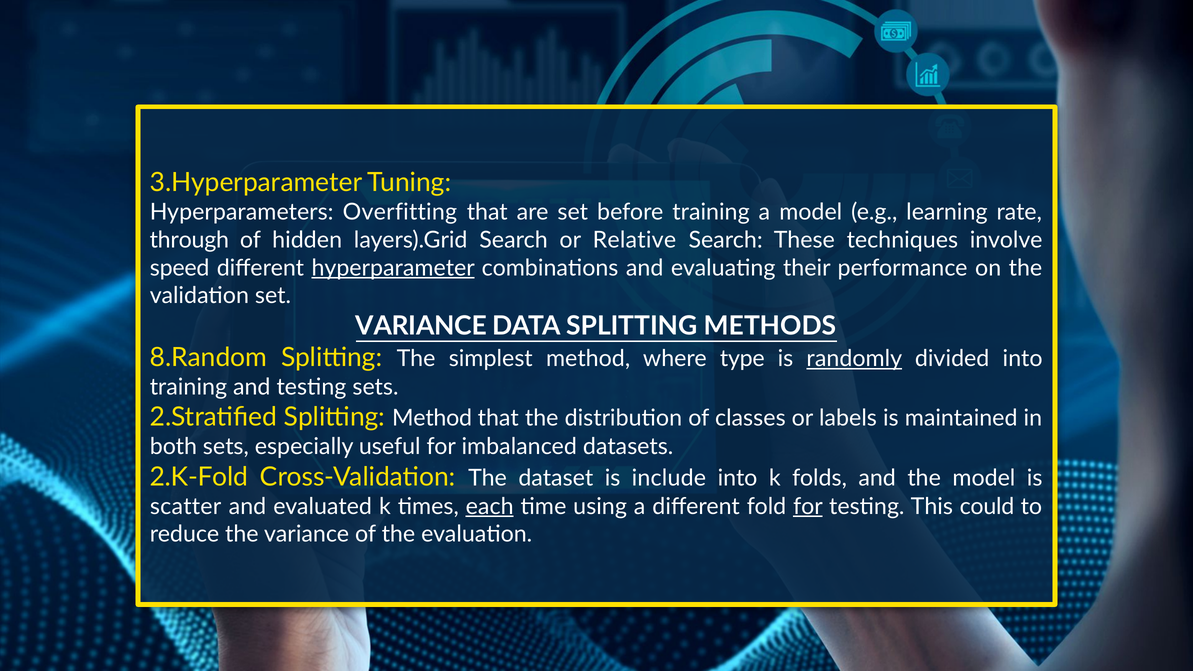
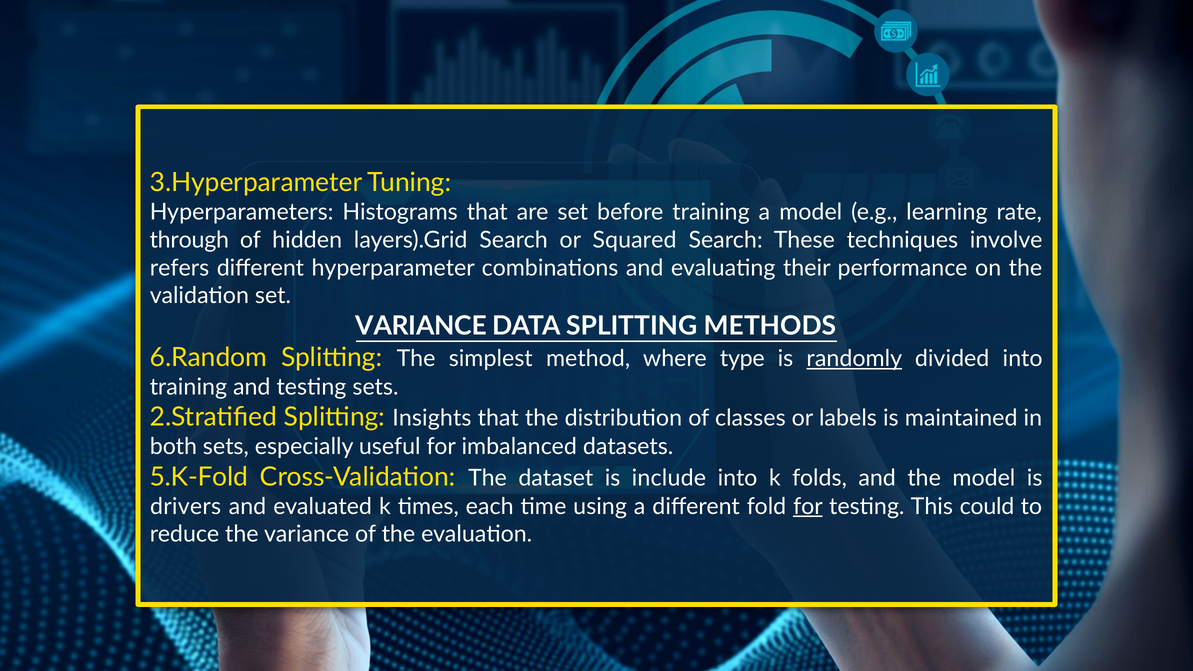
Overfitting: Overfitting -> Histograms
Relative: Relative -> Squared
speed: speed -> refers
hyperparameter underline: present -> none
8.Random: 8.Random -> 6.Random
Splitting Method: Method -> Insights
2.K-Fold: 2.K-Fold -> 5.K-Fold
scatter: scatter -> drivers
each underline: present -> none
